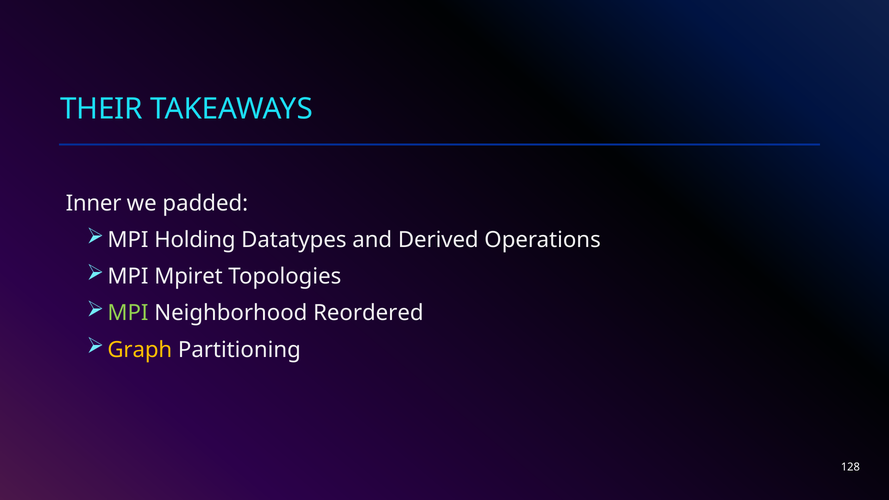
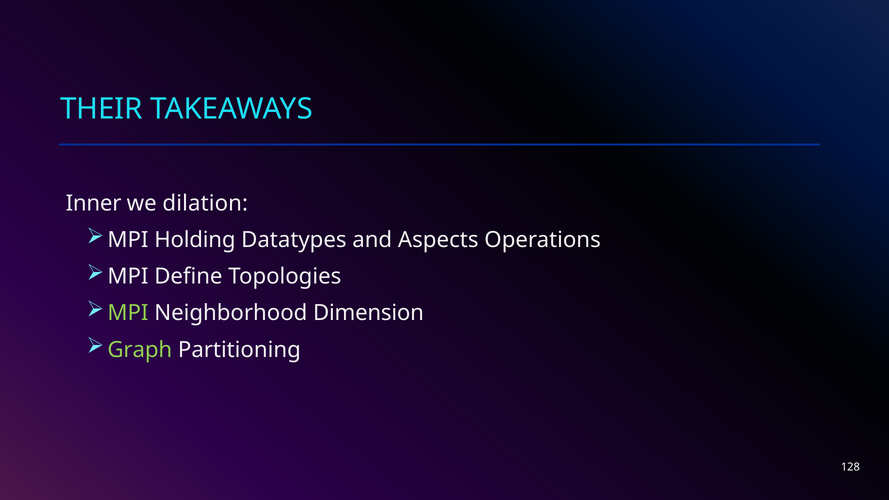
padded: padded -> dilation
Derived: Derived -> Aspects
Mpiret: Mpiret -> Define
Reordered: Reordered -> Dimension
Graph colour: yellow -> light green
